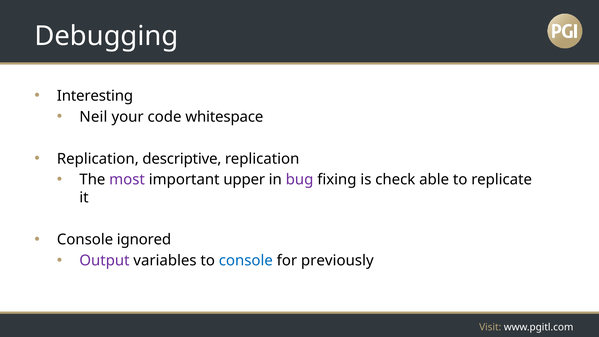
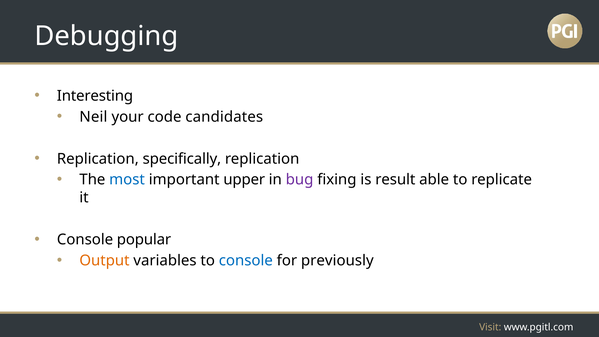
whitespace: whitespace -> candidates
descriptive: descriptive -> specifically
most colour: purple -> blue
check: check -> result
ignored: ignored -> popular
Output colour: purple -> orange
